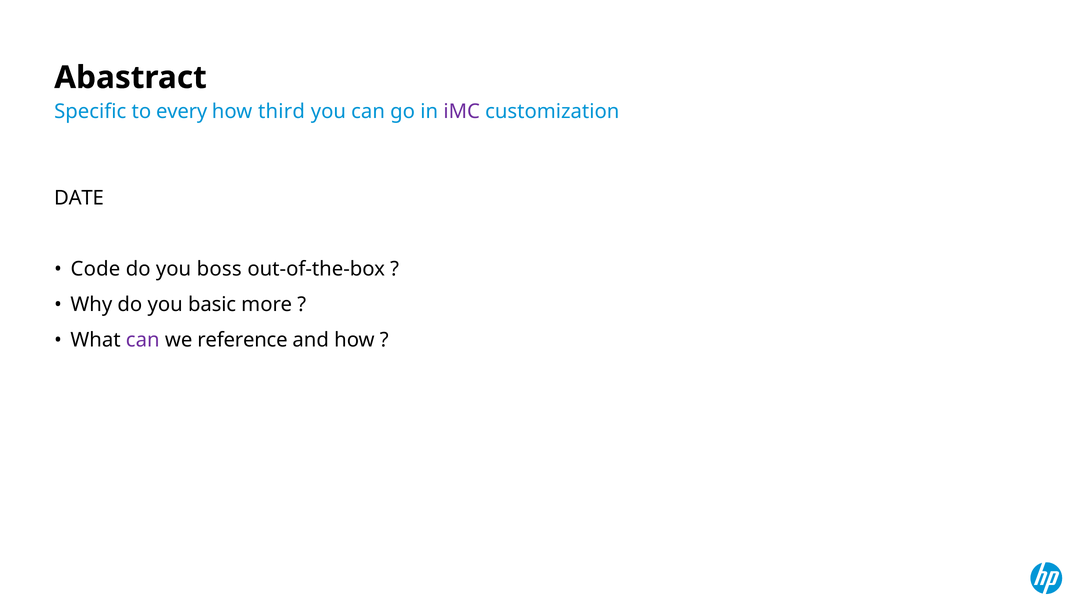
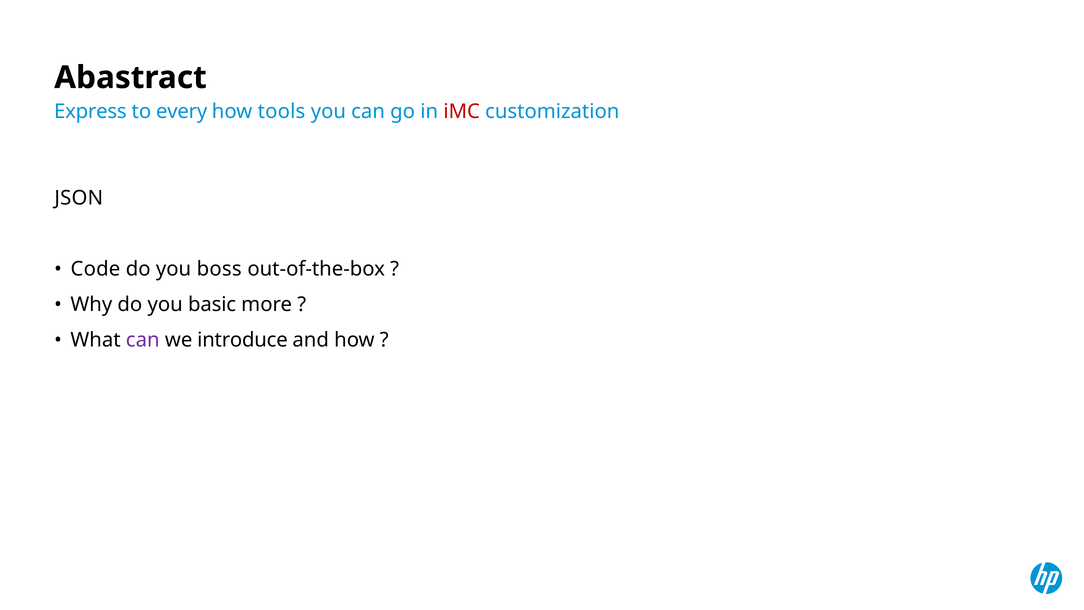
Specific: Specific -> Express
third: third -> tools
iMC colour: purple -> red
DATE: DATE -> JSON
reference: reference -> introduce
